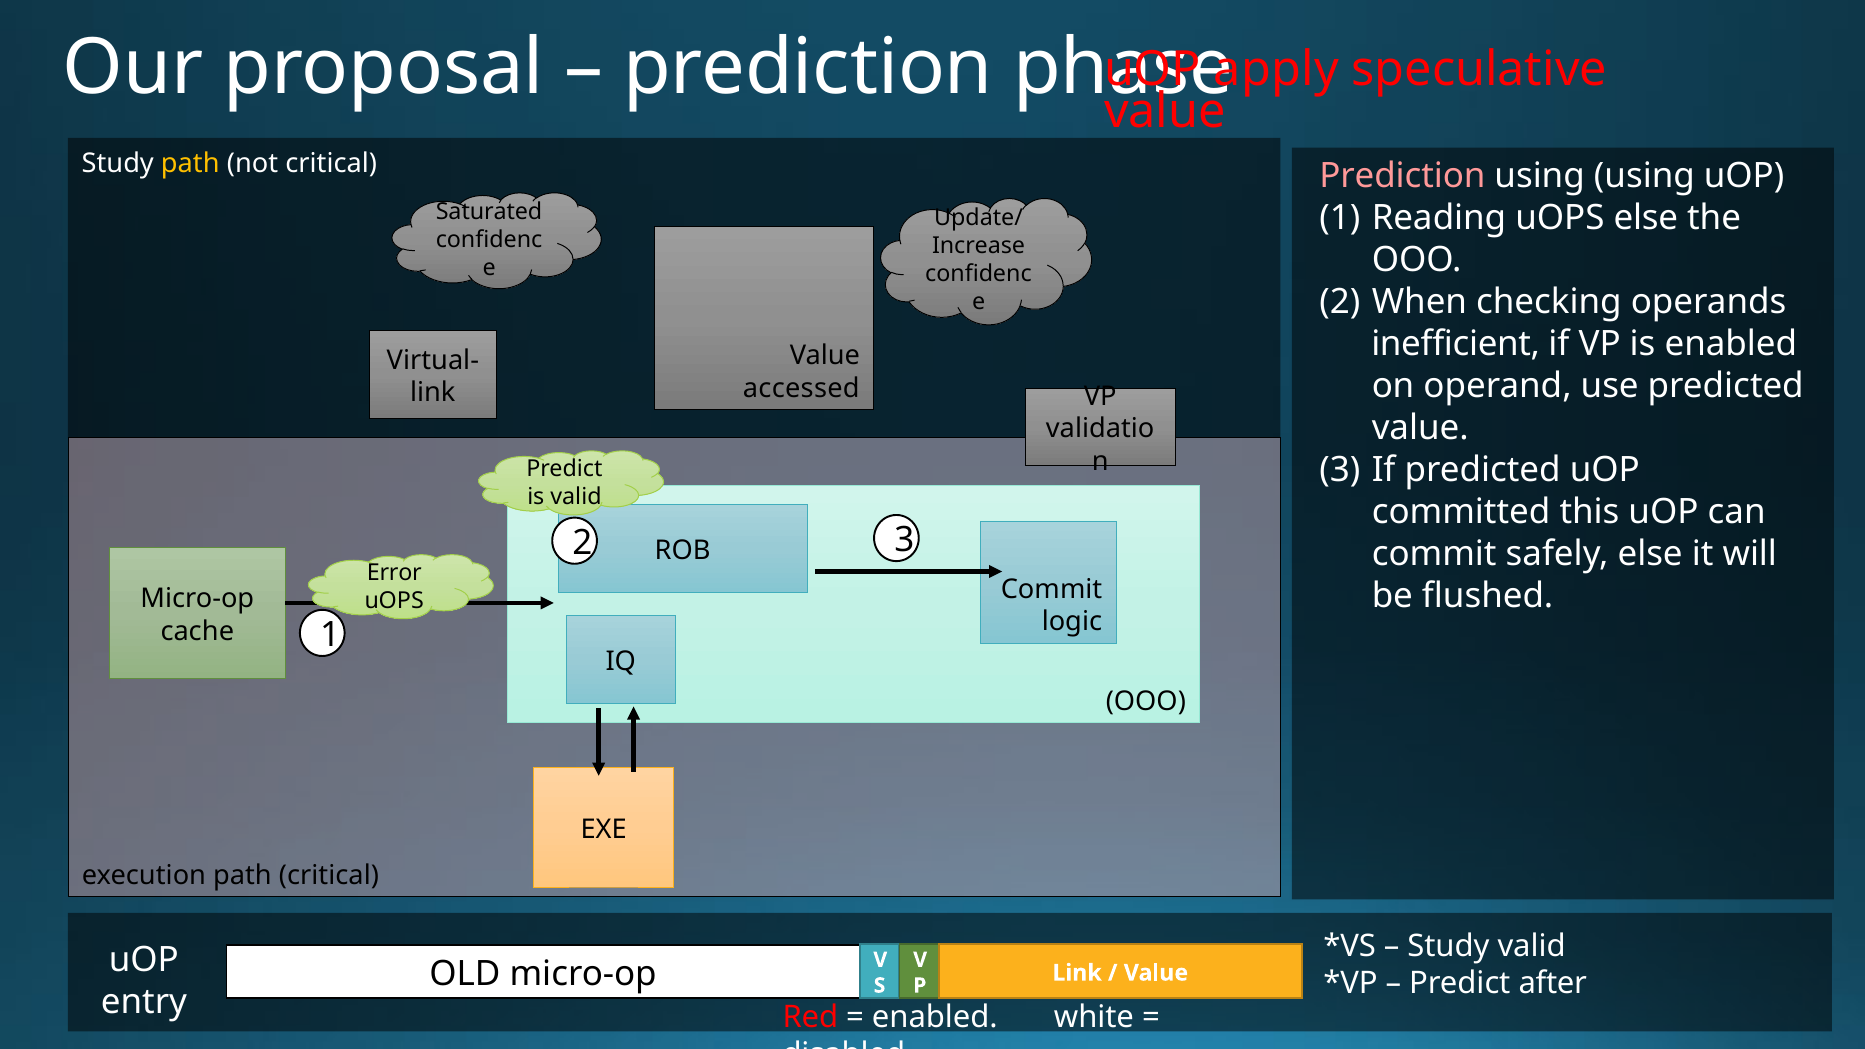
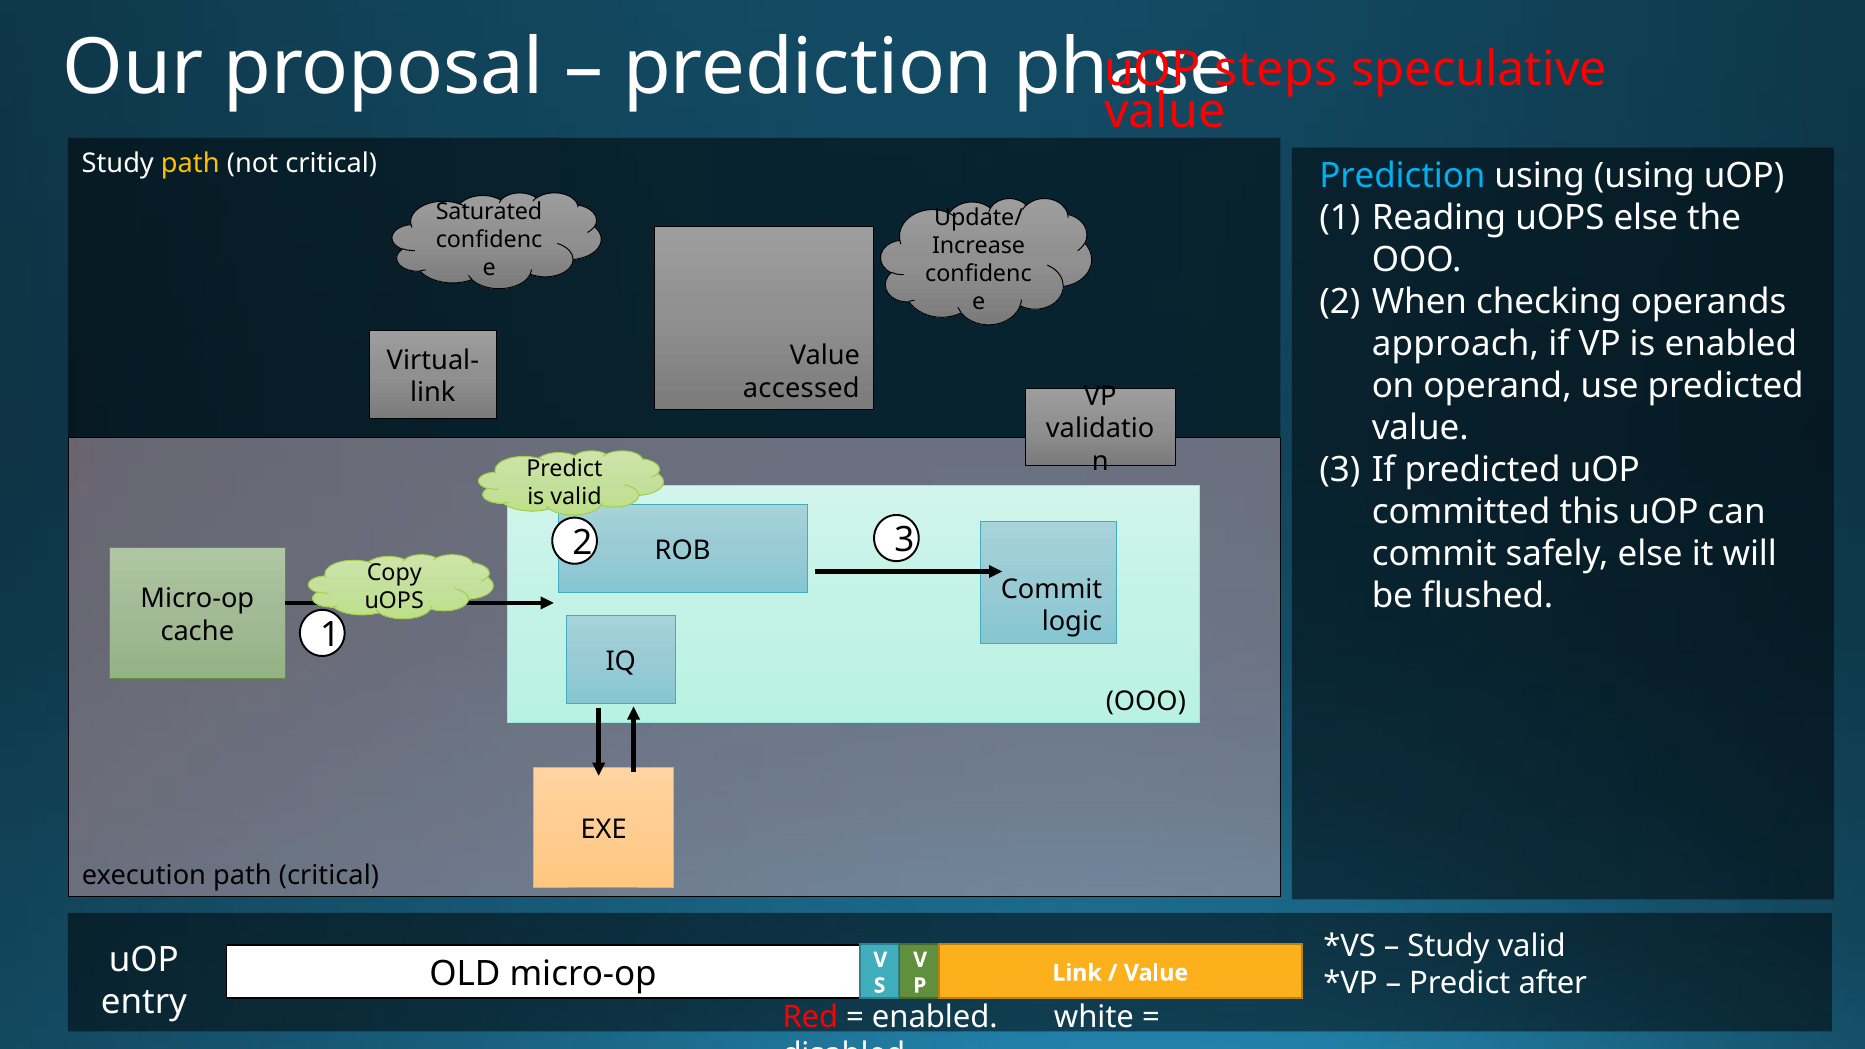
apply: apply -> steps
Prediction at (1402, 176) colour: pink -> light blue
inefficient: inefficient -> approach
Error: Error -> Copy
